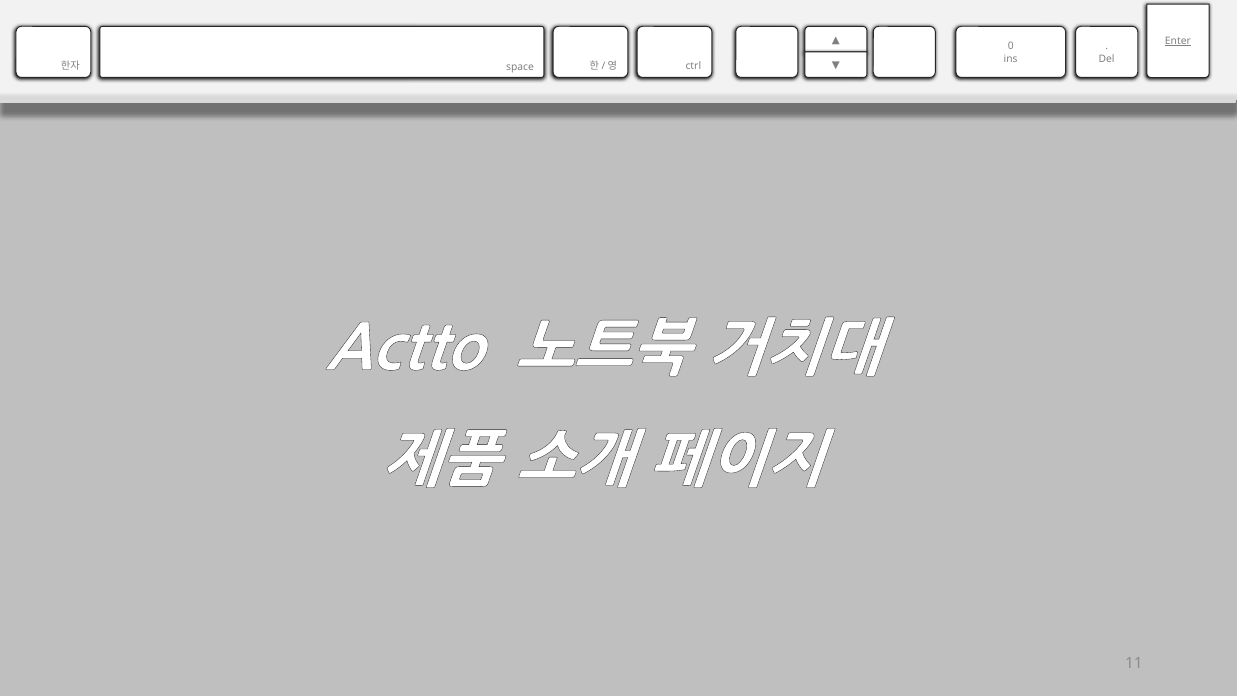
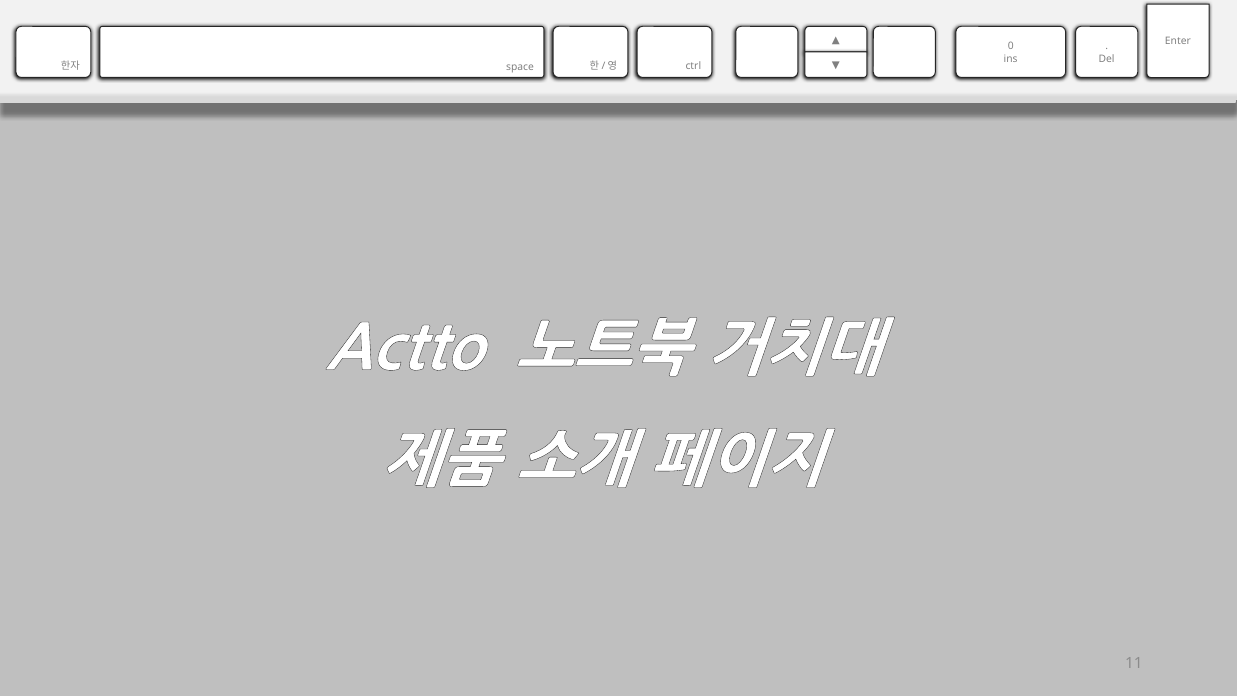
Enter underline: present -> none
